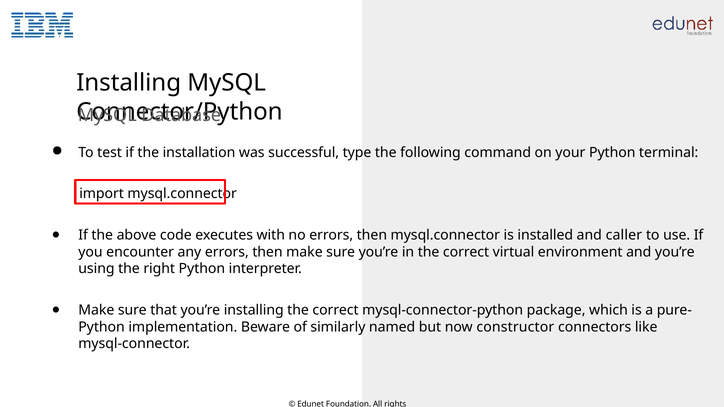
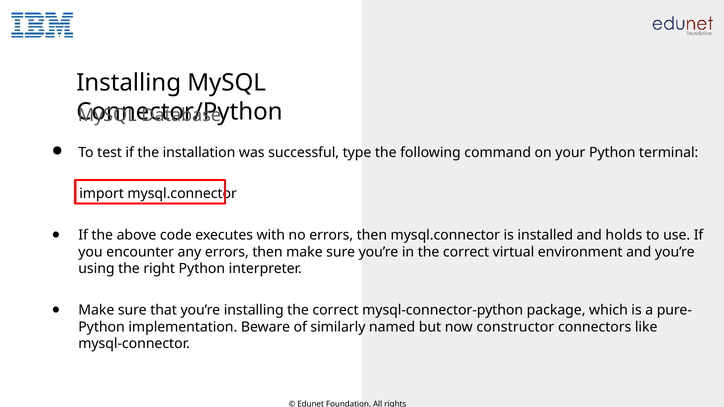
caller: caller -> holds
